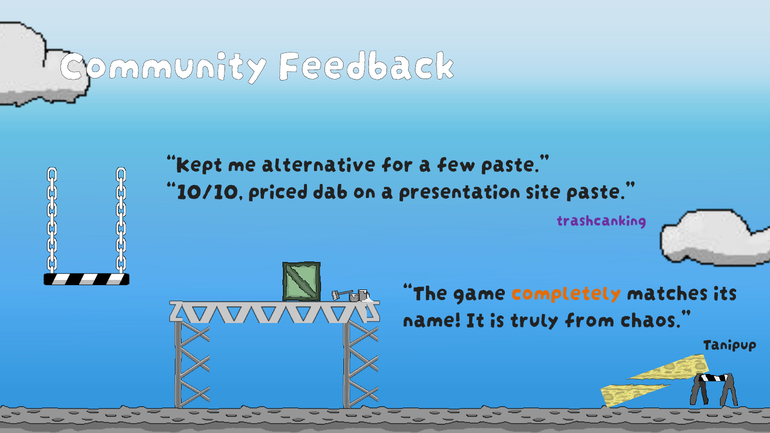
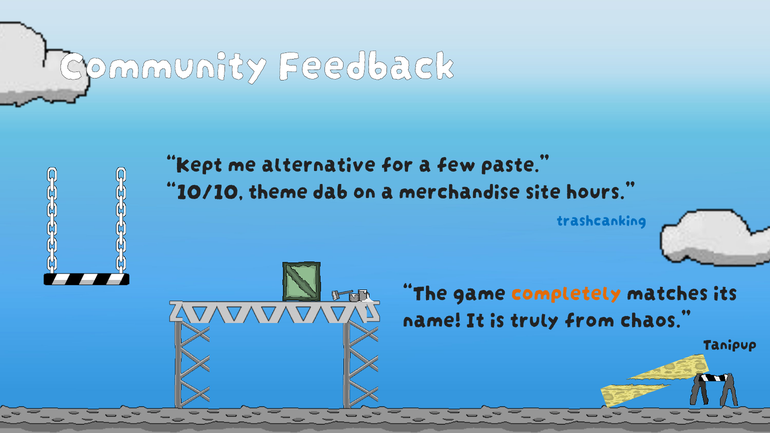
priced: priced -> theme
presentation: presentation -> merchandise
site paste: paste -> hours
trashcanking colour: purple -> blue
